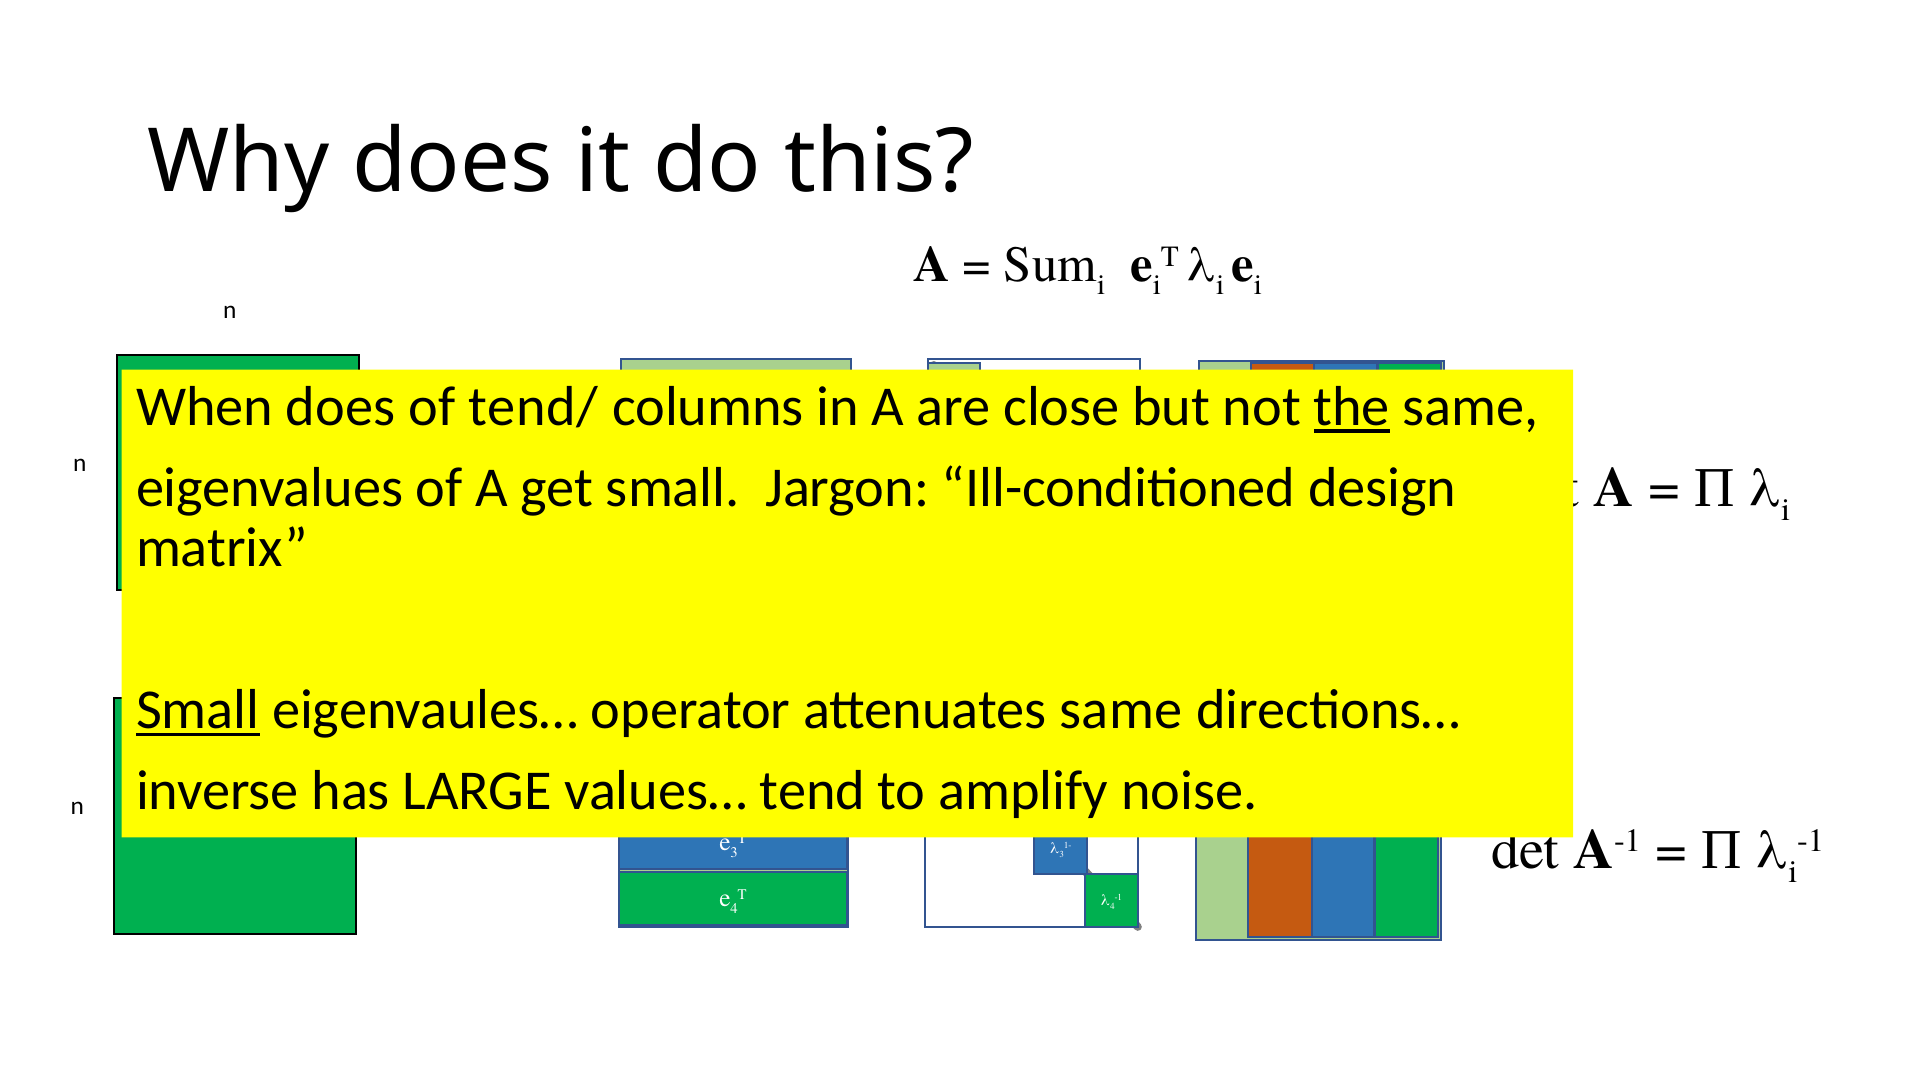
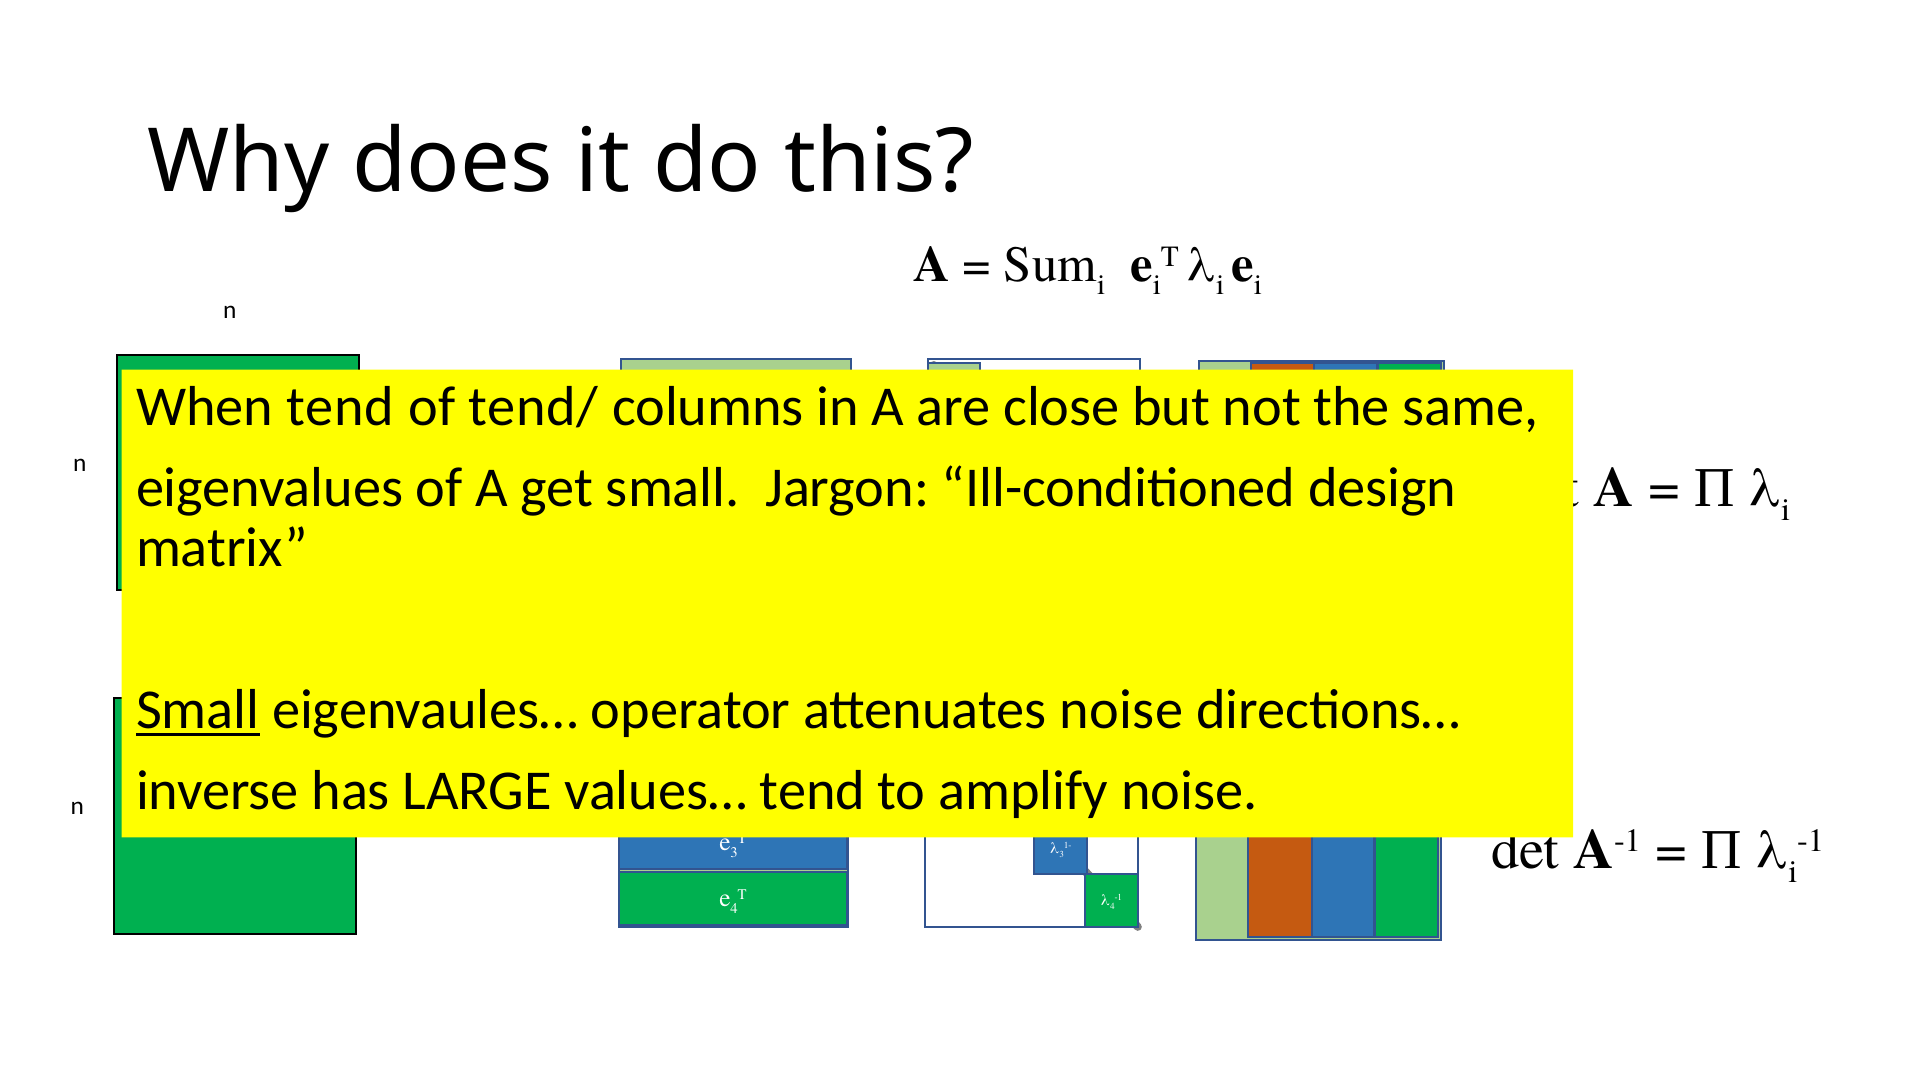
When does: does -> tend
the underline: present -> none
same at (1121, 710): same -> noise
